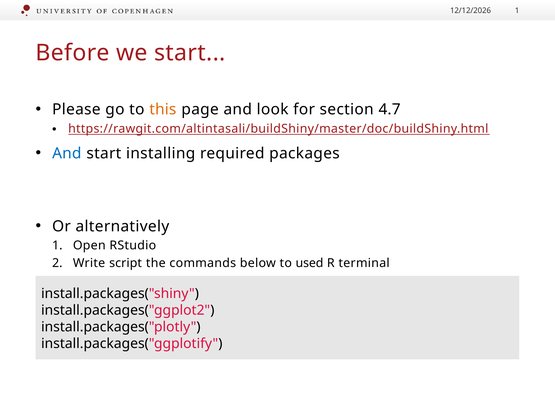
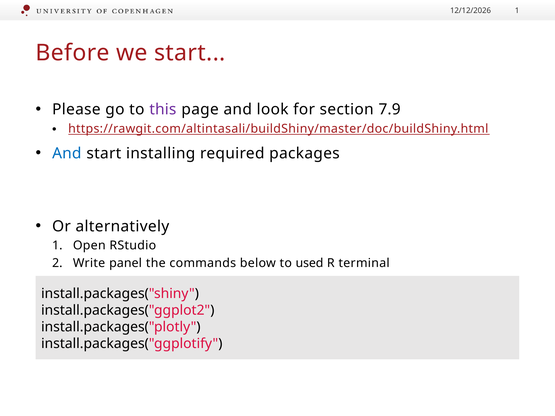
this colour: orange -> purple
4.7: 4.7 -> 7.9
script: script -> panel
